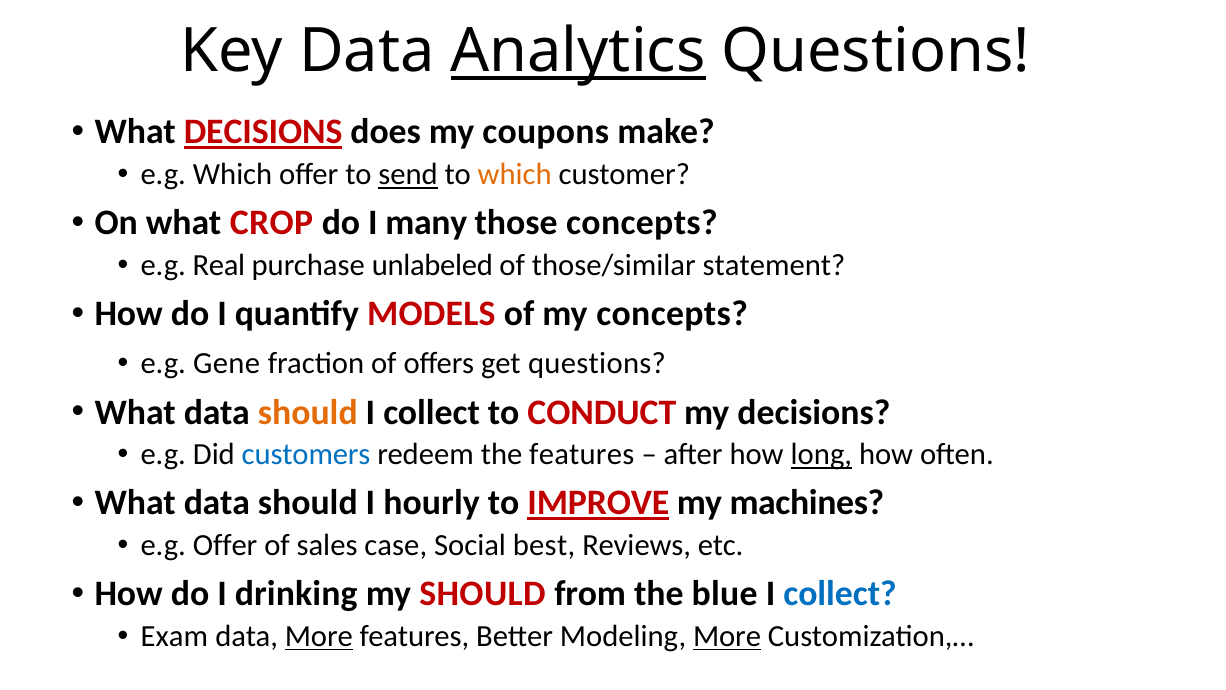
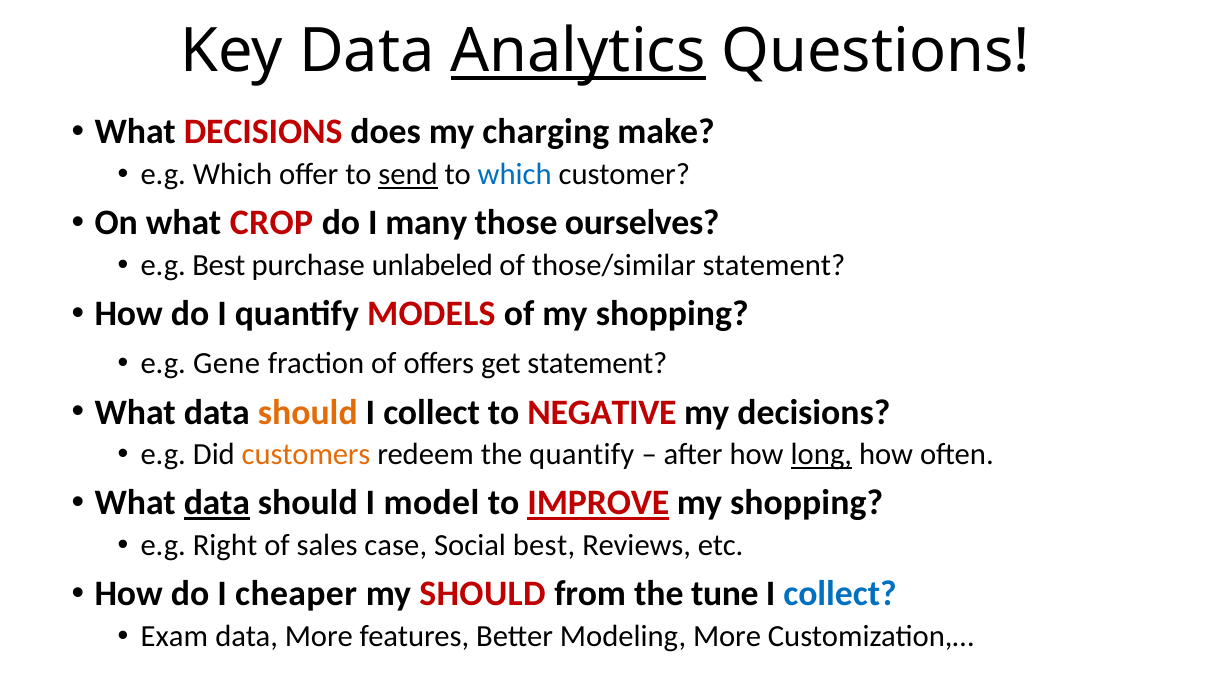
DECISIONS at (263, 132) underline: present -> none
coupons: coupons -> charging
which at (515, 174) colour: orange -> blue
those concepts: concepts -> ourselves
e.g Real: Real -> Best
of my concepts: concepts -> shopping
get questions: questions -> statement
CONDUCT: CONDUCT -> NEGATIVE
customers colour: blue -> orange
the features: features -> quantify
data at (217, 503) underline: none -> present
hourly: hourly -> model
machines at (807, 503): machines -> shopping
e.g Offer: Offer -> Right
drinking: drinking -> cheaper
blue: blue -> tune
More at (319, 636) underline: present -> none
More at (727, 636) underline: present -> none
